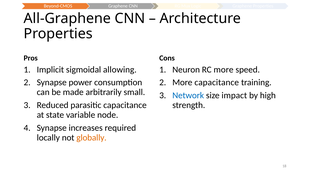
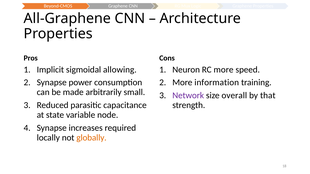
More capacitance: capacitance -> information
Network colour: blue -> purple
impact: impact -> overall
high: high -> that
